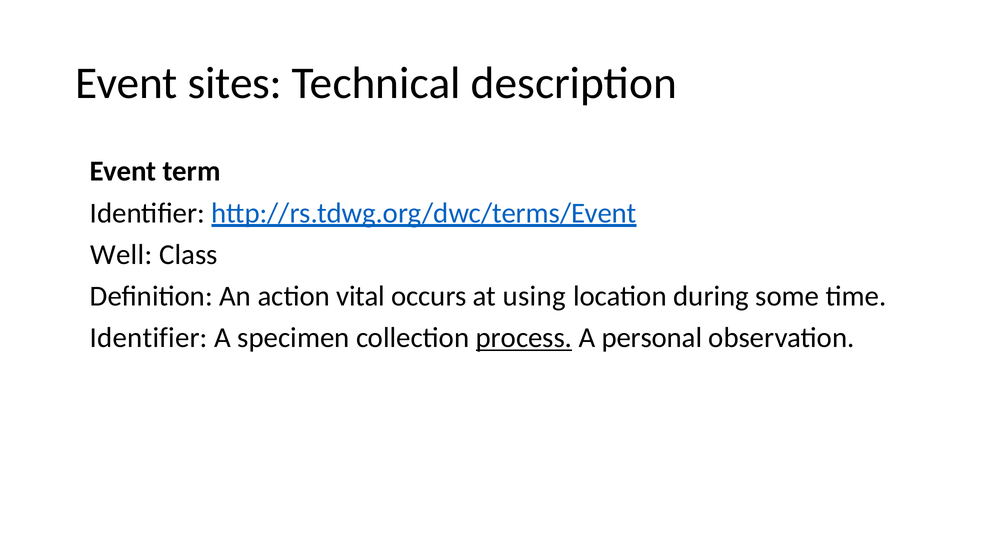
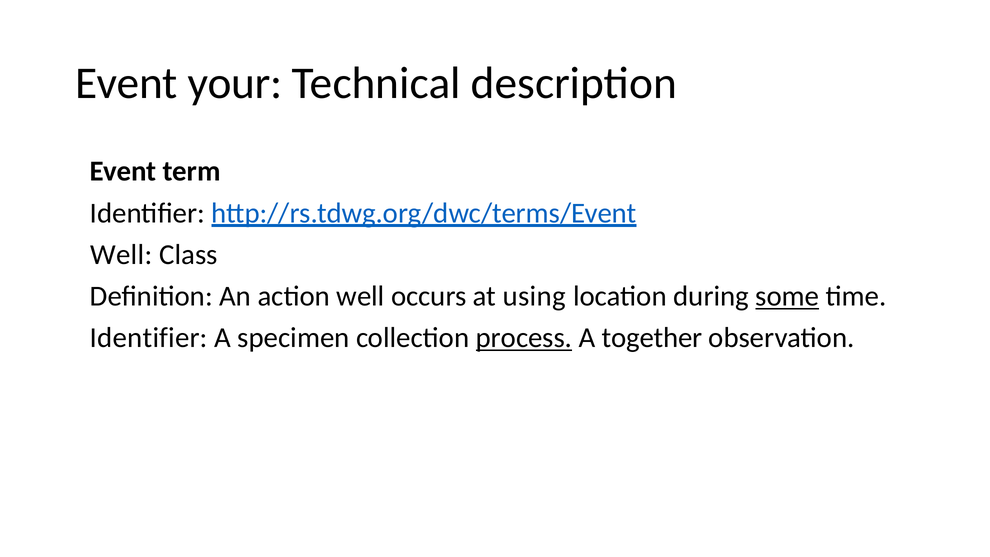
sites: sites -> your
action vital: vital -> well
some underline: none -> present
personal: personal -> together
